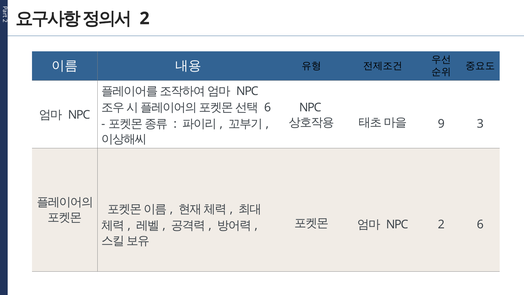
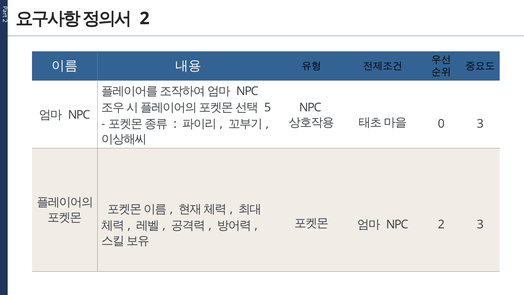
6 at (268, 108): 6 -> 5
9: 9 -> 0
2 6: 6 -> 3
